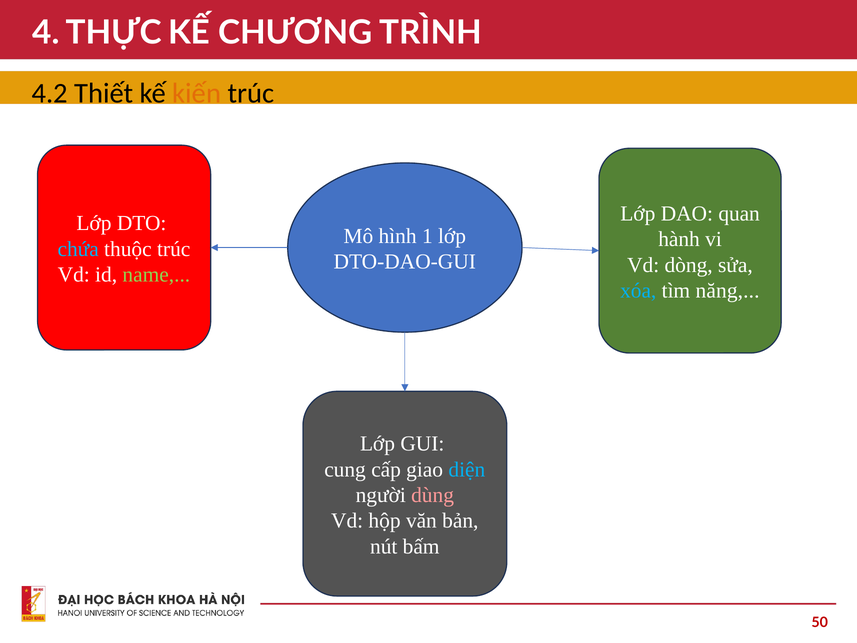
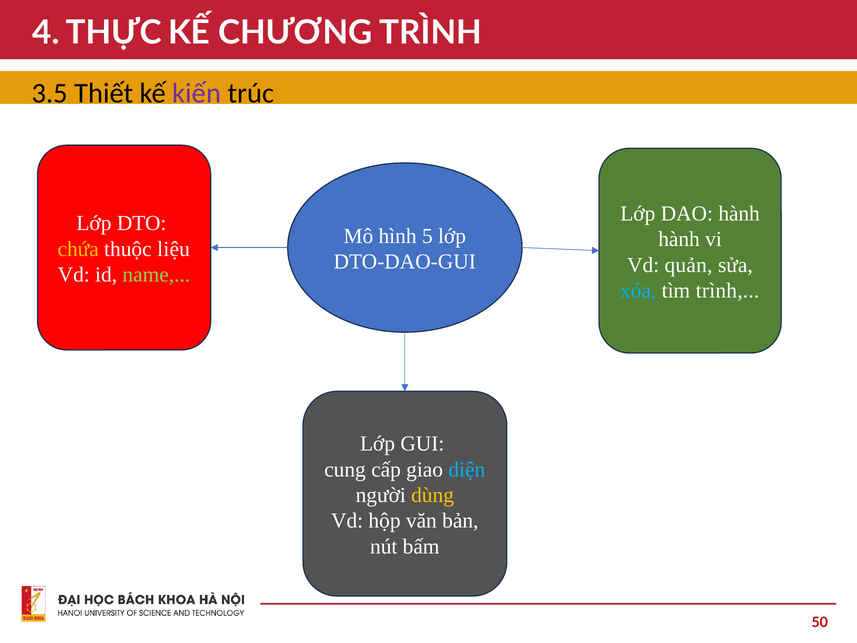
4.2: 4.2 -> 3.5
kiến colour: orange -> purple
DAO quan: quan -> hành
1: 1 -> 5
chứa colour: light blue -> yellow
thuộc trúc: trúc -> liệu
dòng: dòng -> quản
tìm năng: năng -> trình
dùng colour: pink -> yellow
